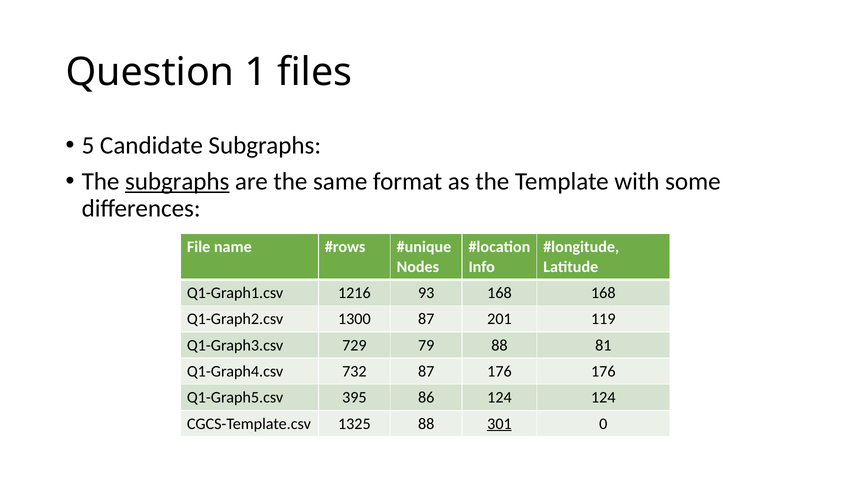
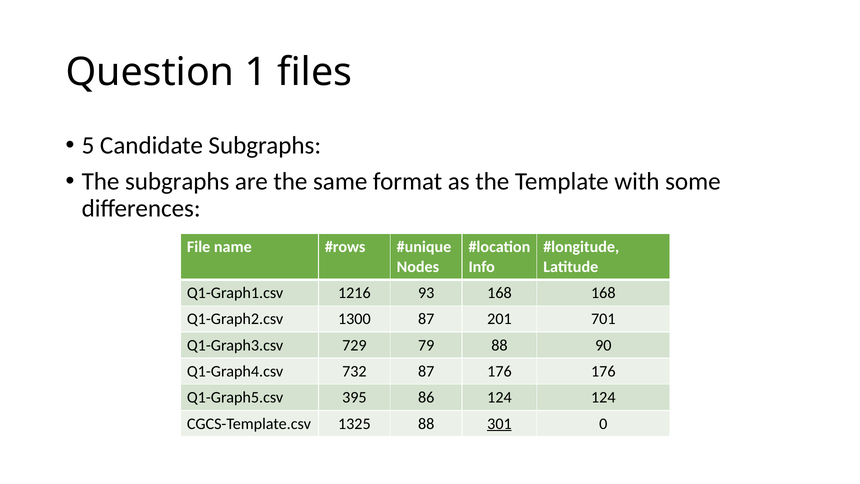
subgraphs at (177, 181) underline: present -> none
119: 119 -> 701
81: 81 -> 90
